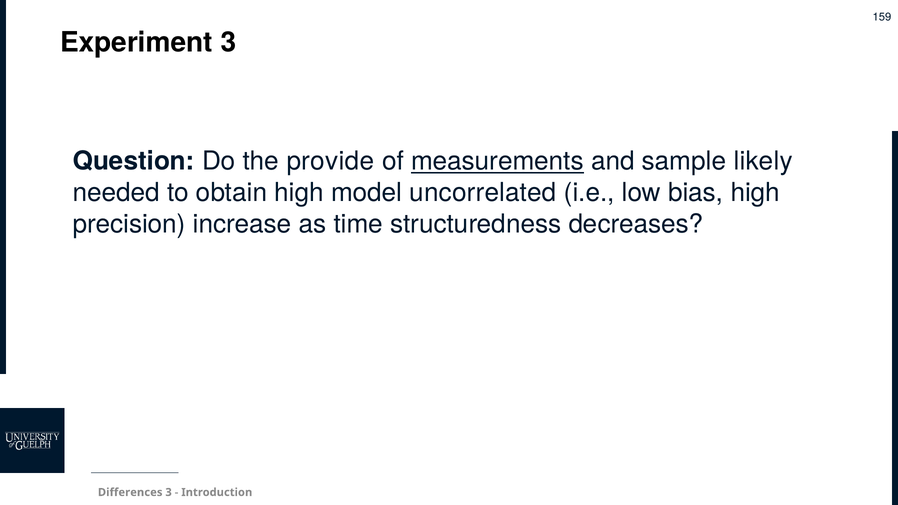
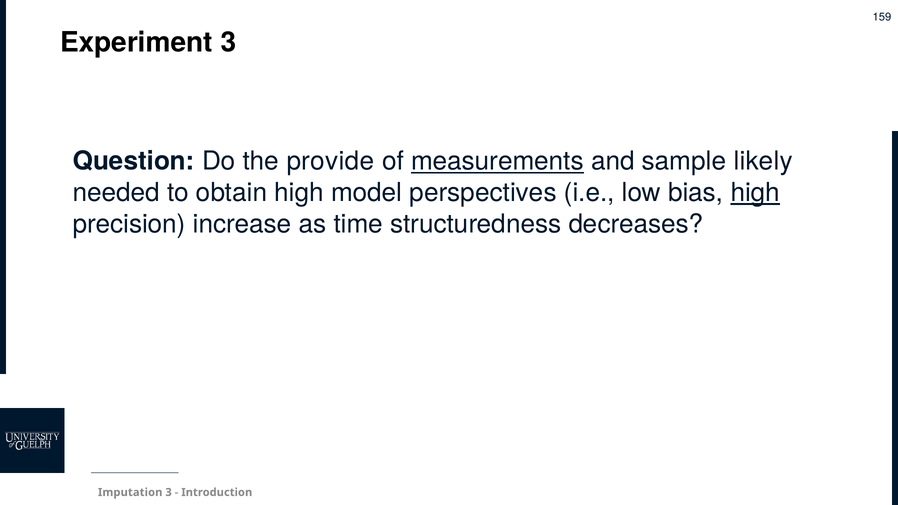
uncorrelated: uncorrelated -> perspectives
high at (755, 193) underline: none -> present
Differences: Differences -> Imputation
